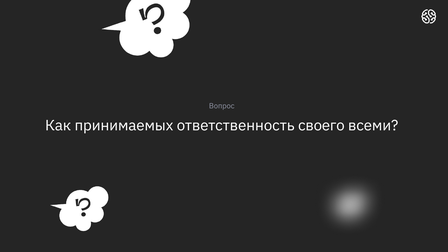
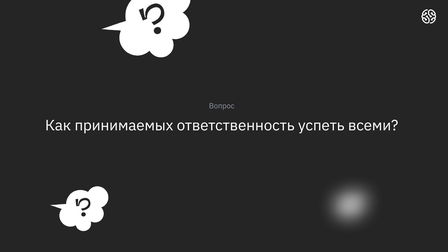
своего: своего -> успеть
